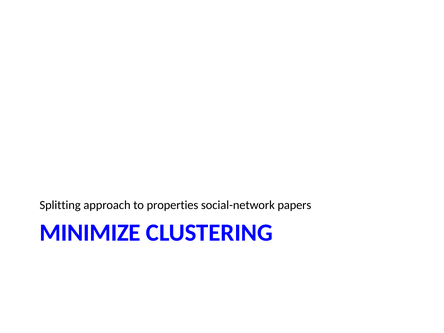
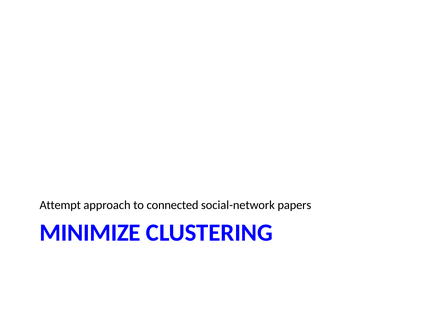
Splitting: Splitting -> Attempt
properties: properties -> connected
